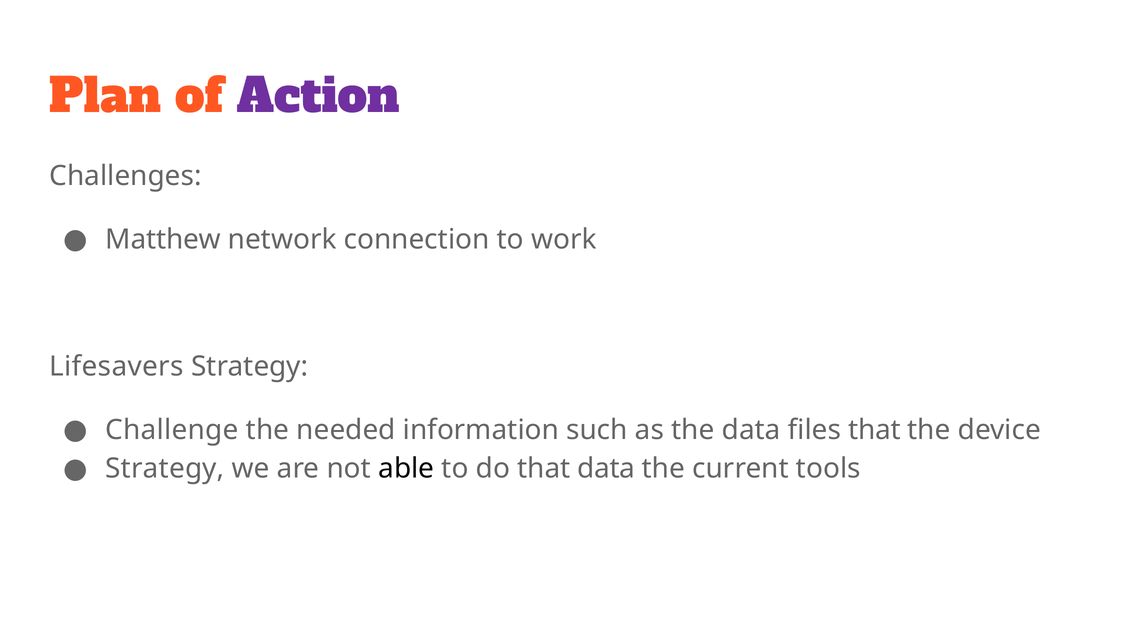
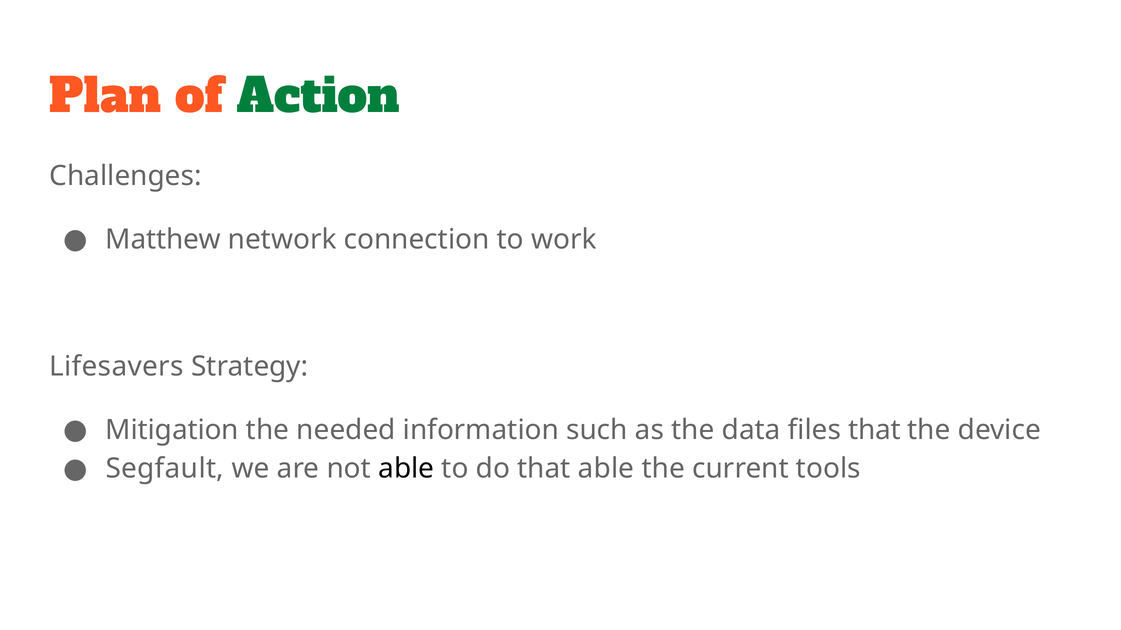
Action colour: purple -> green
Challenge: Challenge -> Mitigation
Strategy at (165, 469): Strategy -> Segfault
that data: data -> able
